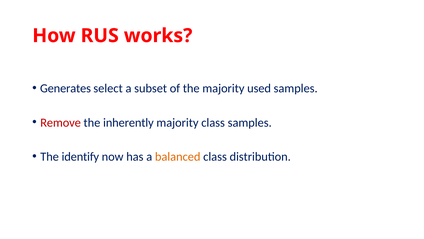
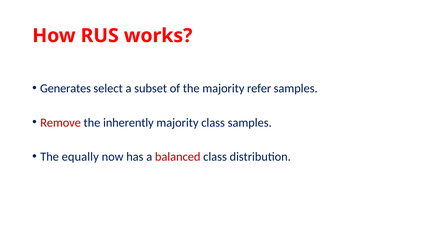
used: used -> refer
identify: identify -> equally
balanced colour: orange -> red
